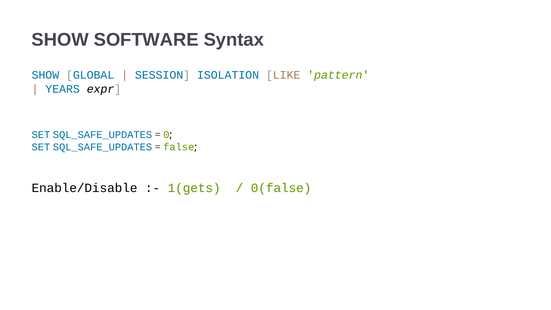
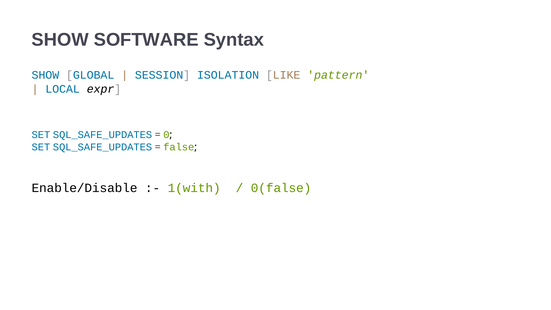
YEARS: YEARS -> LOCAL
1(gets: 1(gets -> 1(with
